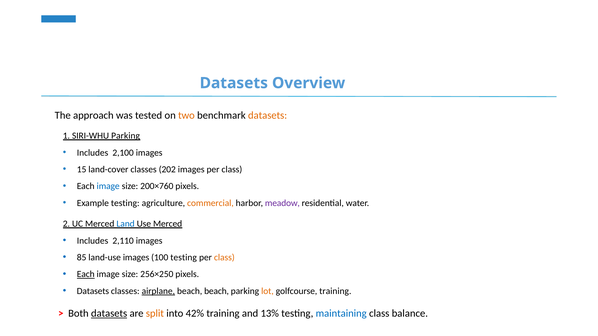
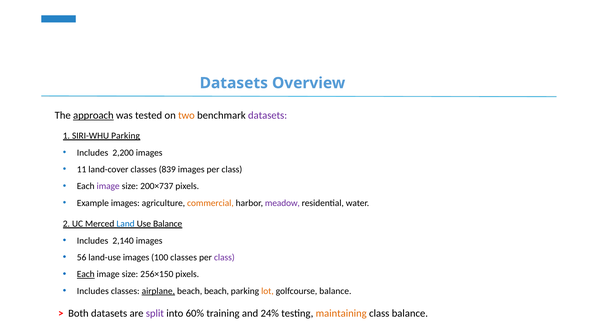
approach underline: none -> present
datasets at (268, 116) colour: orange -> purple
2,100: 2,100 -> 2,200
15: 15 -> 11
202: 202 -> 839
image at (108, 186) colour: blue -> purple
200×760: 200×760 -> 200×737
Example testing: testing -> images
Use Merced: Merced -> Balance
2,110: 2,110 -> 2,140
85: 85 -> 56
100 testing: testing -> classes
class at (224, 258) colour: orange -> purple
256×250: 256×250 -> 256×150
Datasets at (93, 291): Datasets -> Includes
golfcourse training: training -> balance
datasets at (109, 314) underline: present -> none
split colour: orange -> purple
42%: 42% -> 60%
13%: 13% -> 24%
maintaining colour: blue -> orange
